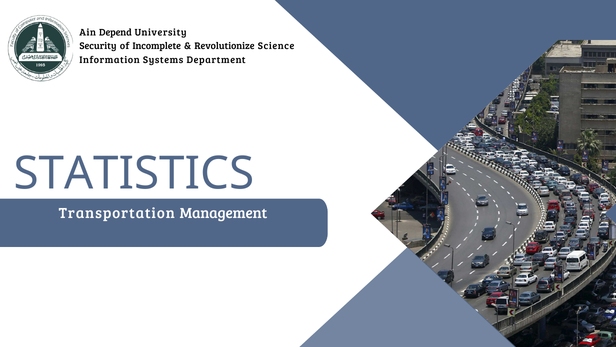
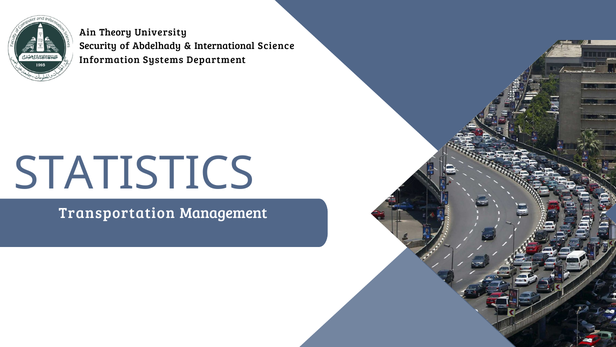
Depend: Depend -> Theory
Incomplete: Incomplete -> Abdelhady
Revolutionize: Revolutionize -> International
